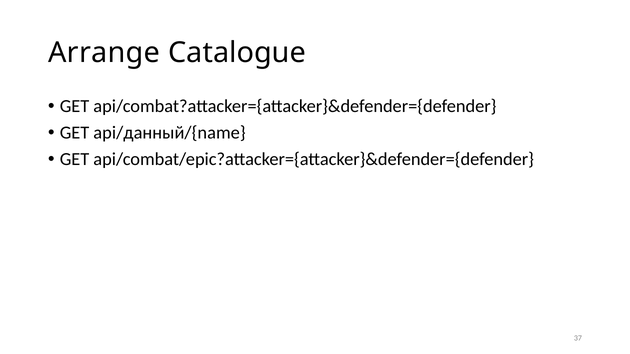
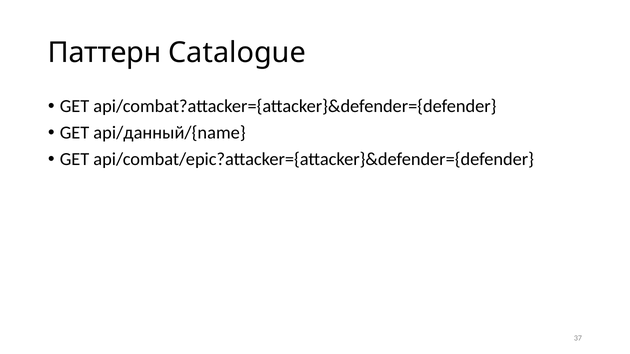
Arrange: Arrange -> Паттерн
